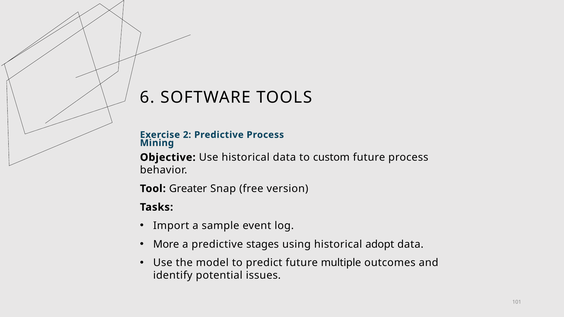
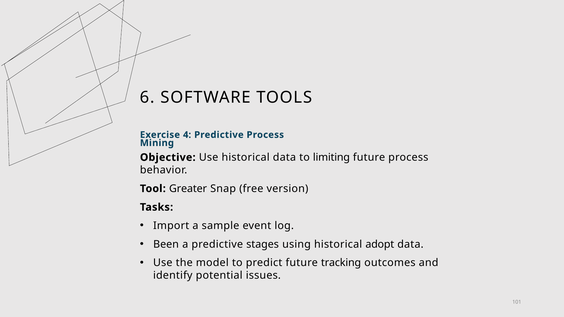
2: 2 -> 4
custom: custom -> limiting
More: More -> Been
multiple: multiple -> tracking
